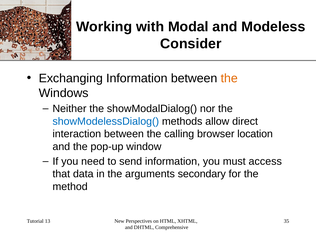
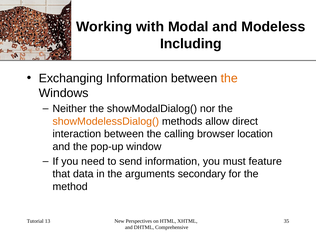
Consider: Consider -> Including
showModelessDialog( colour: blue -> orange
access: access -> feature
